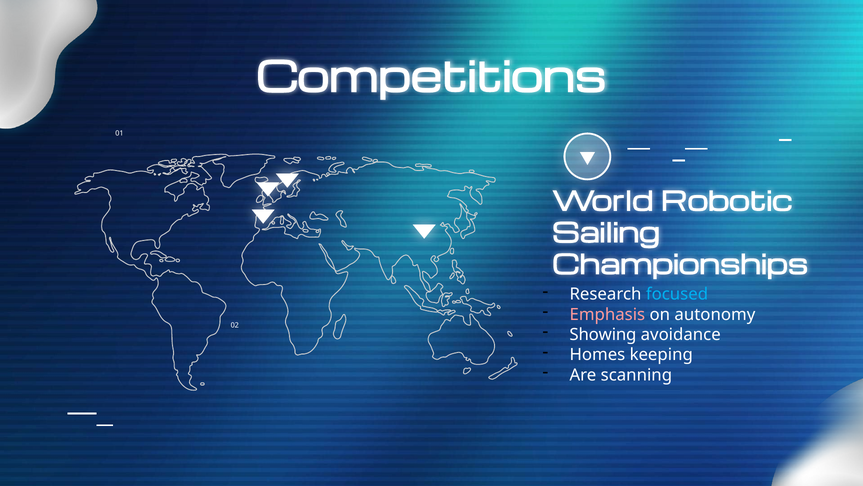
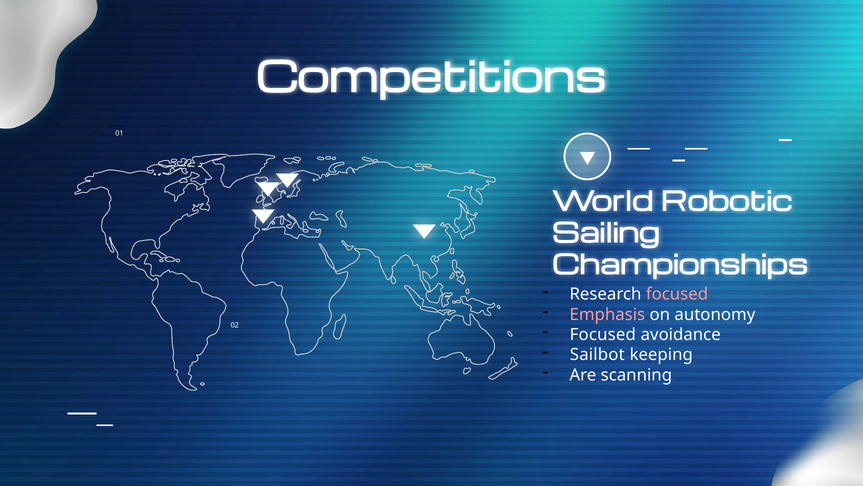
focused at (677, 294) colour: light blue -> pink
Showing at (603, 334): Showing -> Focused
Homes: Homes -> Sailbot
